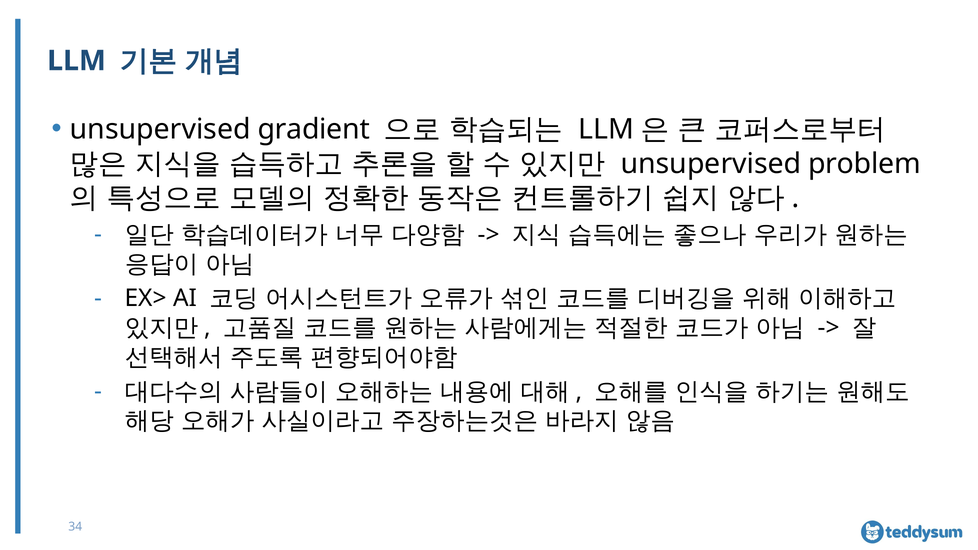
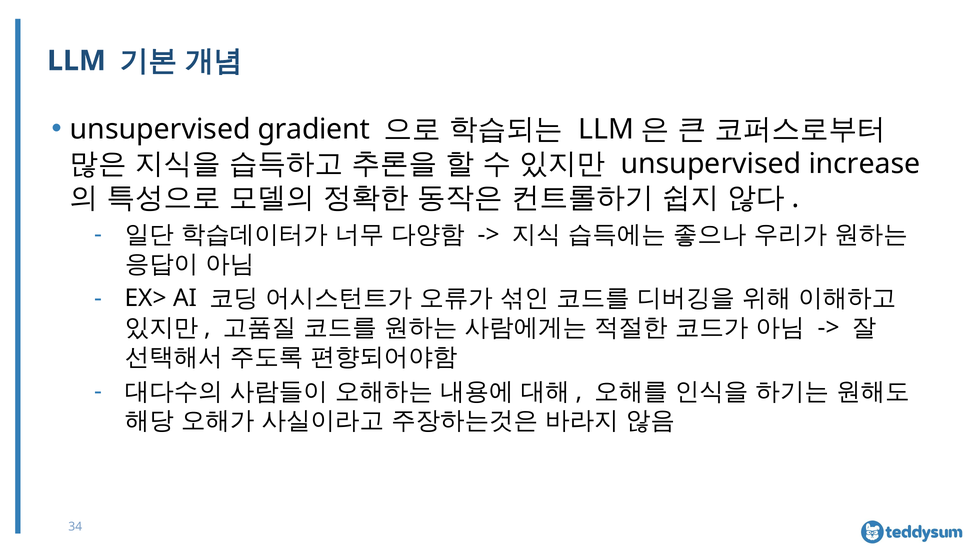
problem: problem -> increase
